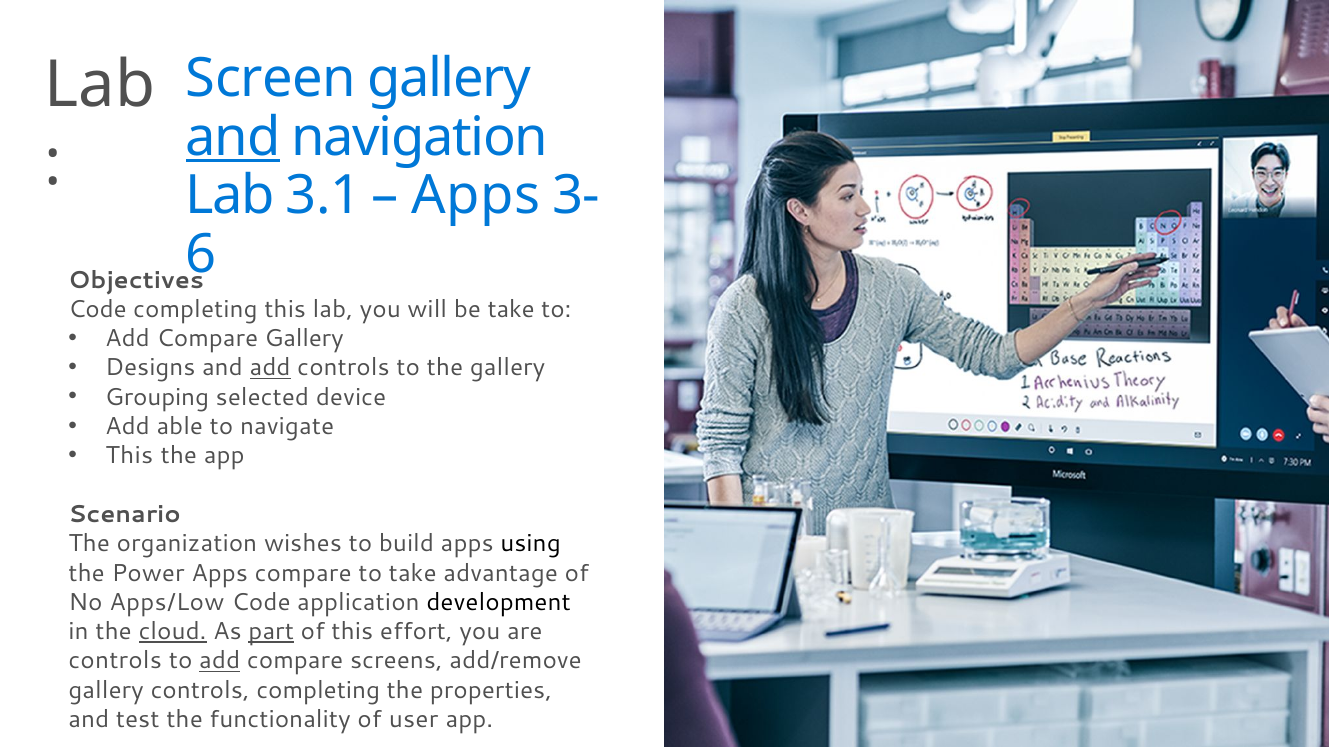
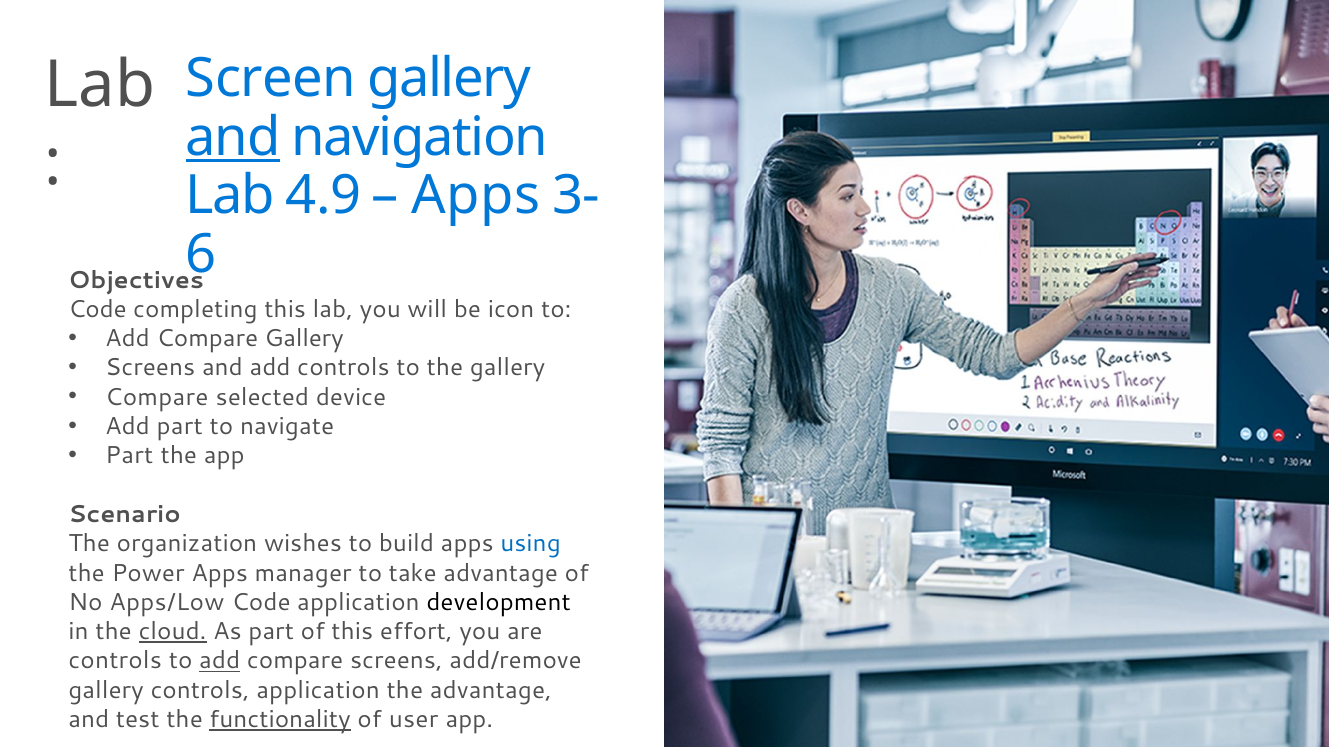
3.1: 3.1 -> 4.9
be take: take -> icon
Designs at (150, 368): Designs -> Screens
add at (270, 368) underline: present -> none
Grouping at (157, 397): Grouping -> Compare
Add able: able -> part
This at (129, 456): This -> Part
using colour: black -> blue
Apps compare: compare -> manager
part at (271, 632) underline: present -> none
controls completing: completing -> application
the properties: properties -> advantage
functionality underline: none -> present
